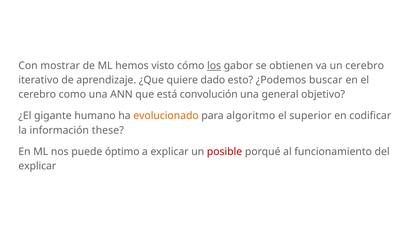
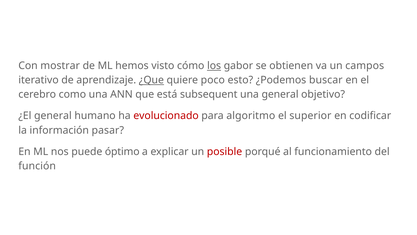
un cerebro: cerebro -> campos
¿Que underline: none -> present
dado: dado -> poco
convolución: convolución -> subsequent
¿El gigante: gigante -> general
evolucionado colour: orange -> red
these: these -> pasar
explicar at (37, 166): explicar -> función
